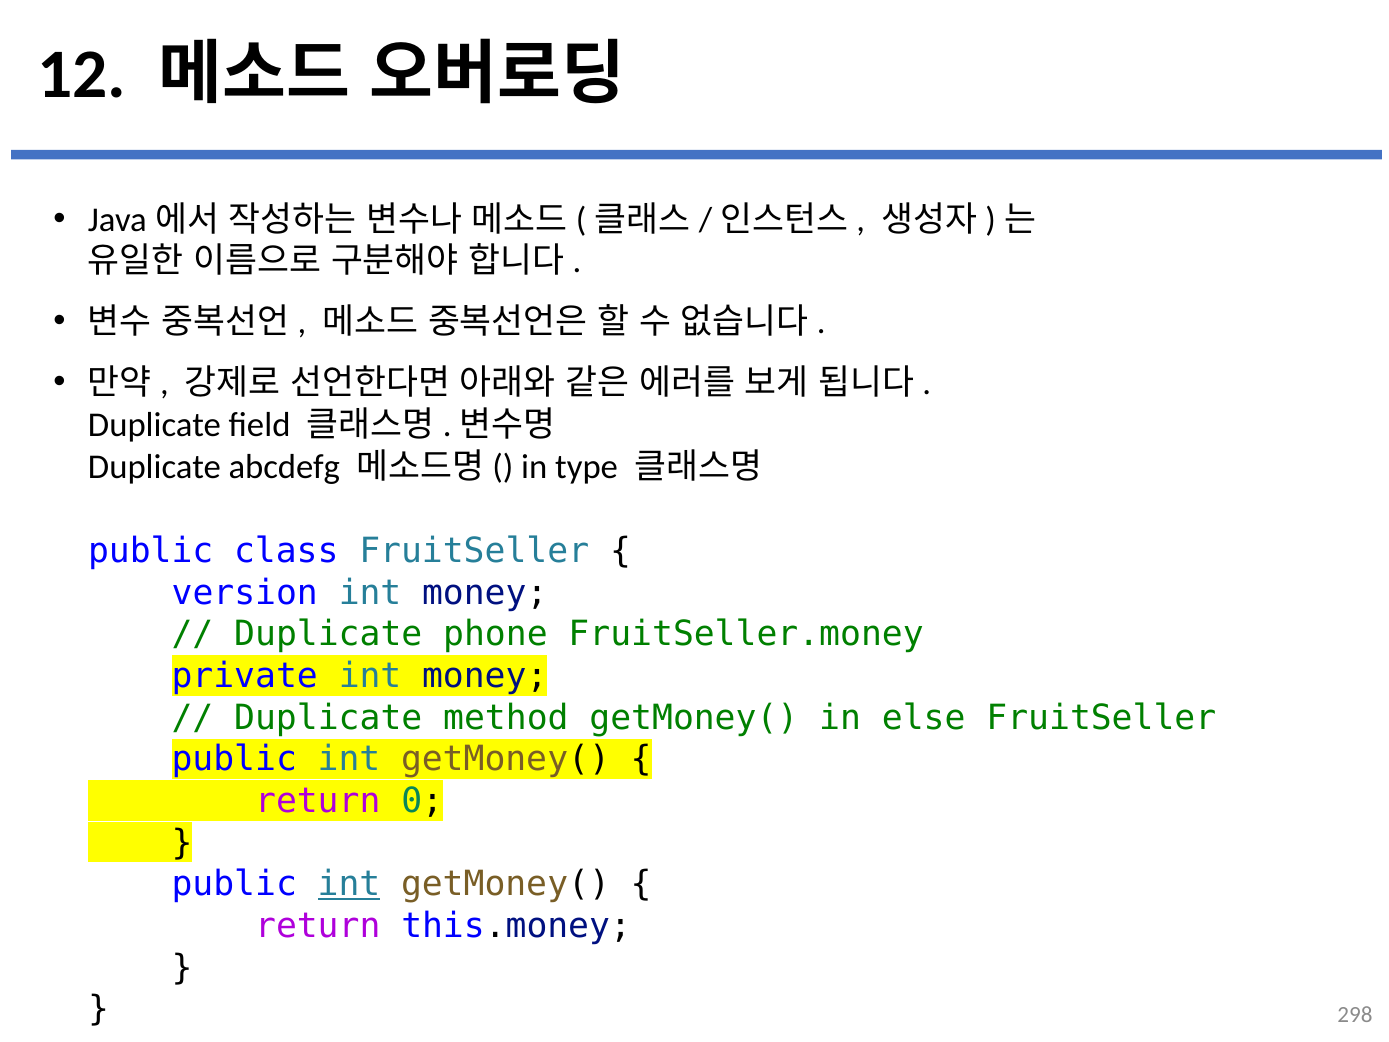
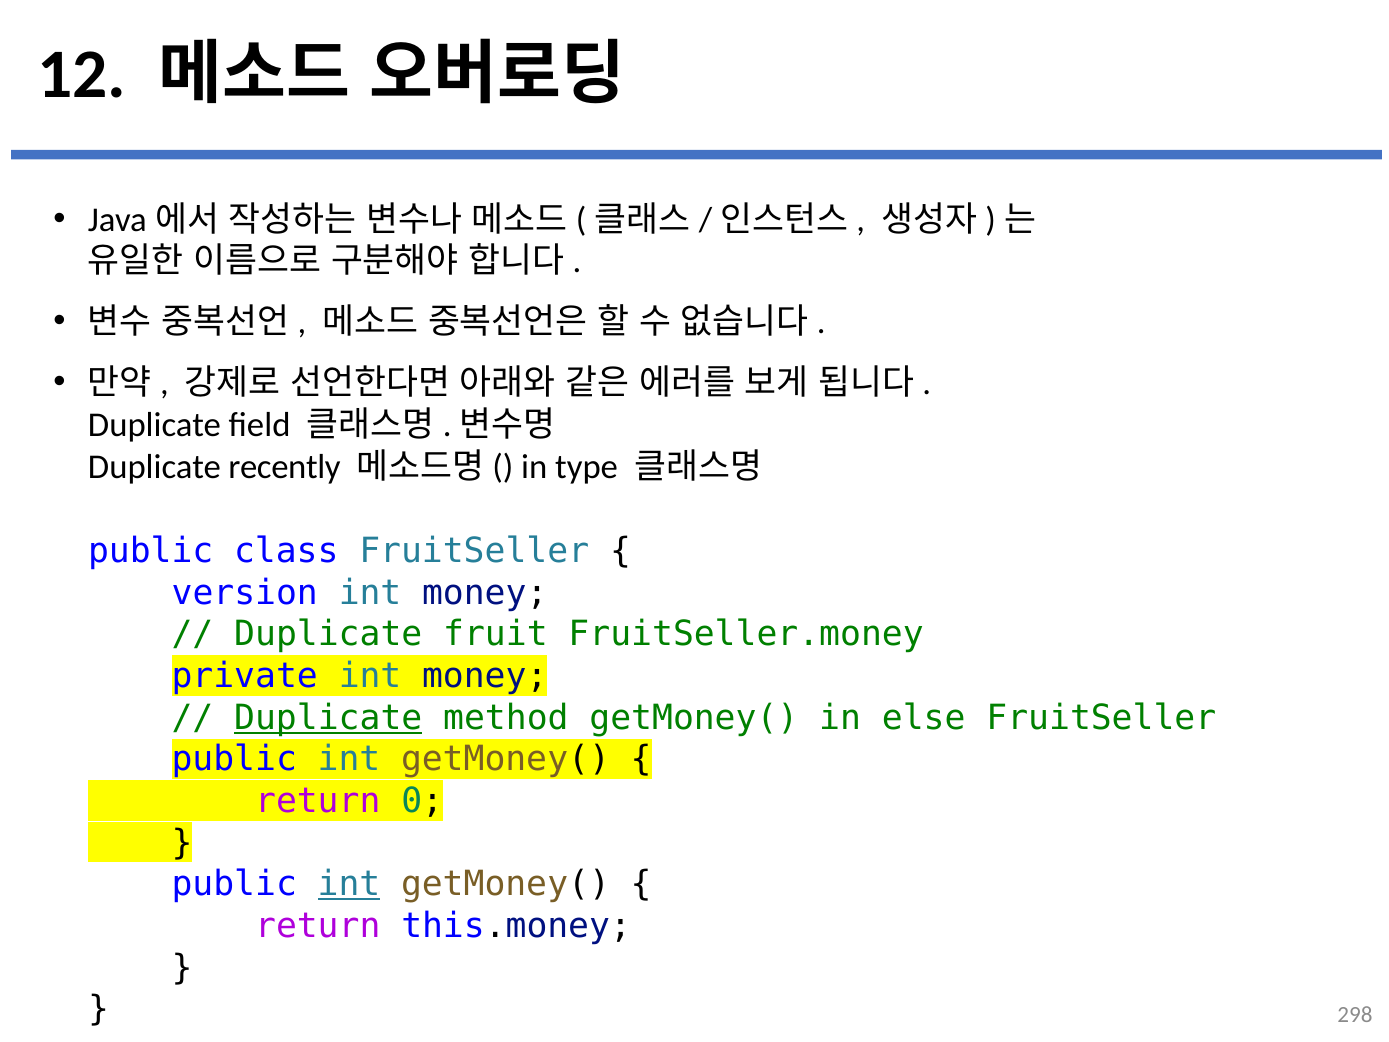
abcdefg: abcdefg -> recently
phone: phone -> fruit
Duplicate at (328, 718) underline: none -> present
